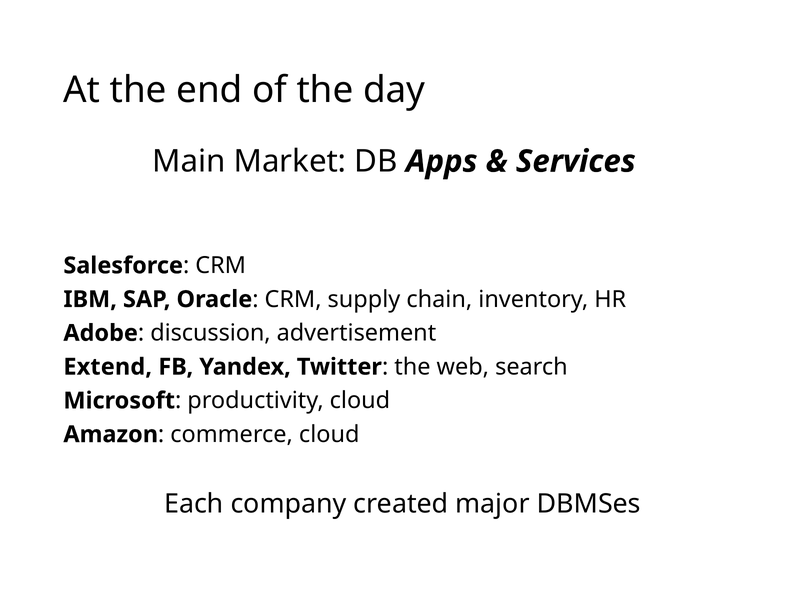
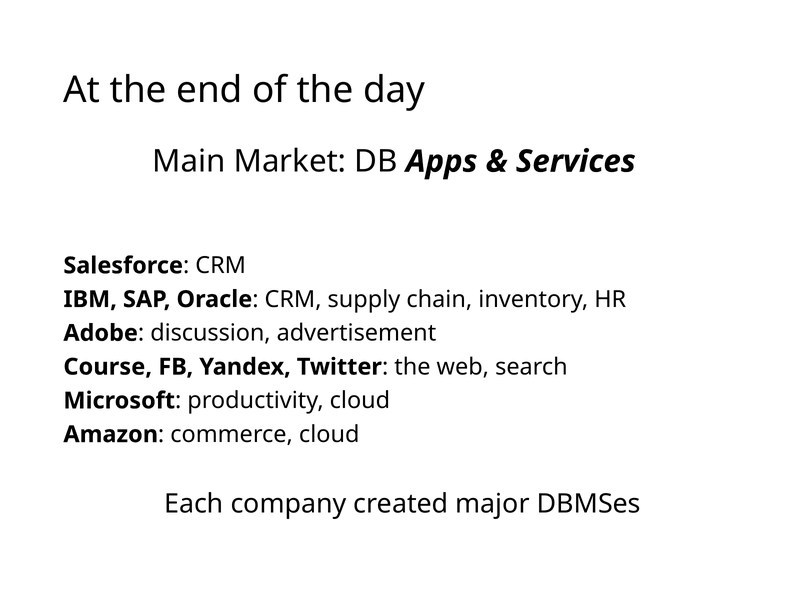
Extend: Extend -> Course
